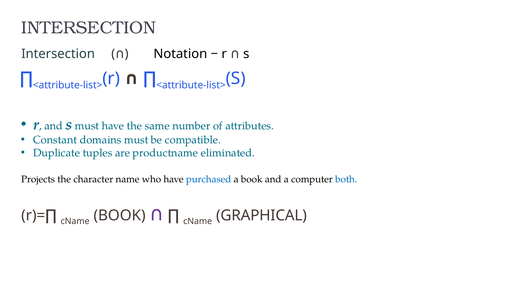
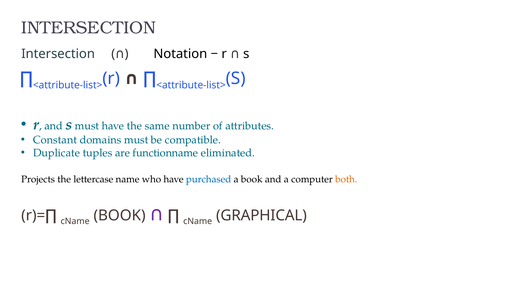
productname: productname -> functionname
character: character -> lettercase
both colour: blue -> orange
